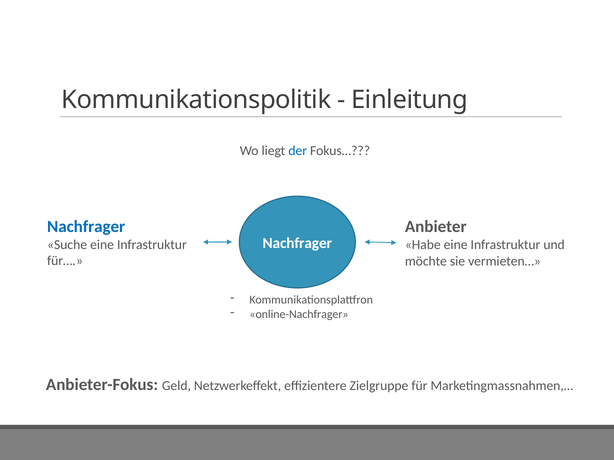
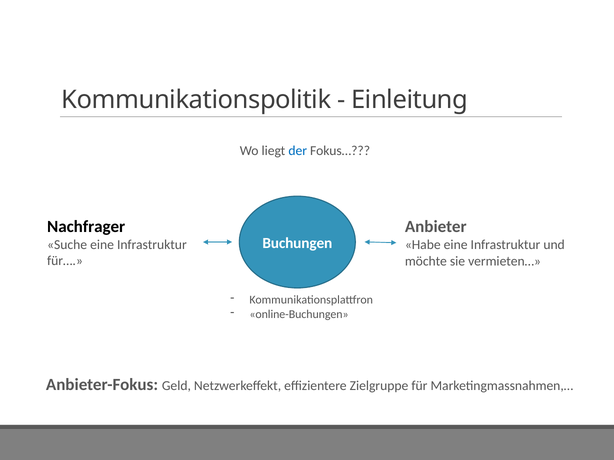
Nachfrager at (86, 227) colour: blue -> black
Nachfrager at (297, 243): Nachfrager -> Buchungen
online-Nachfrager: online-Nachfrager -> online-Buchungen
